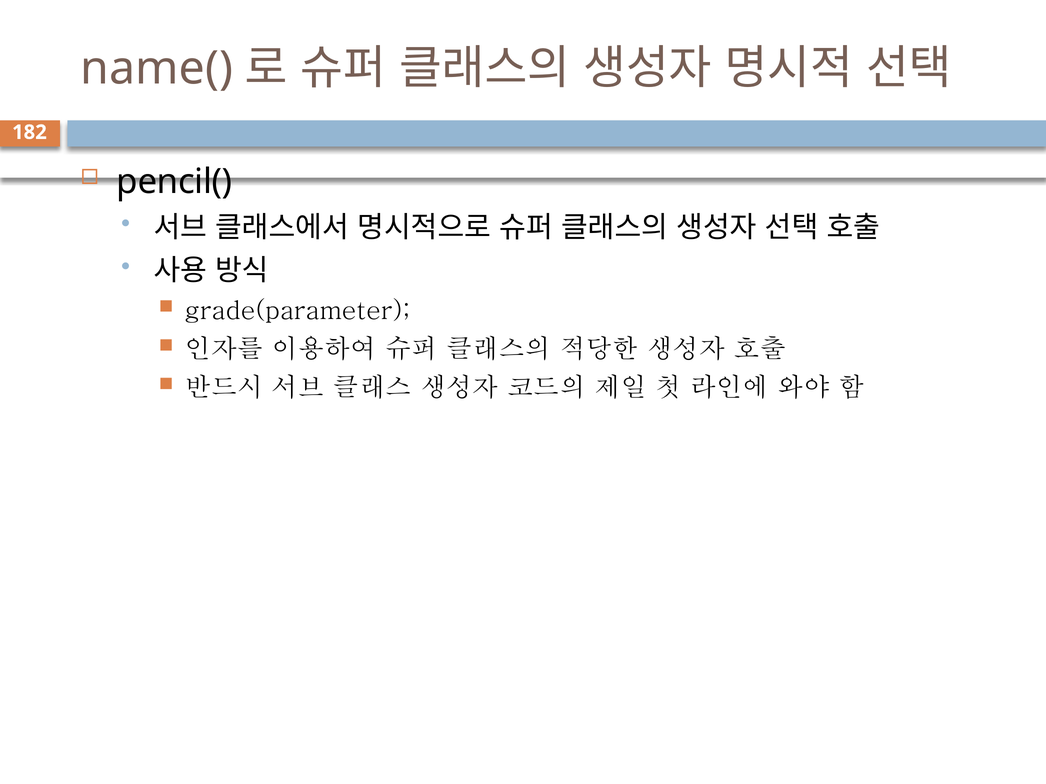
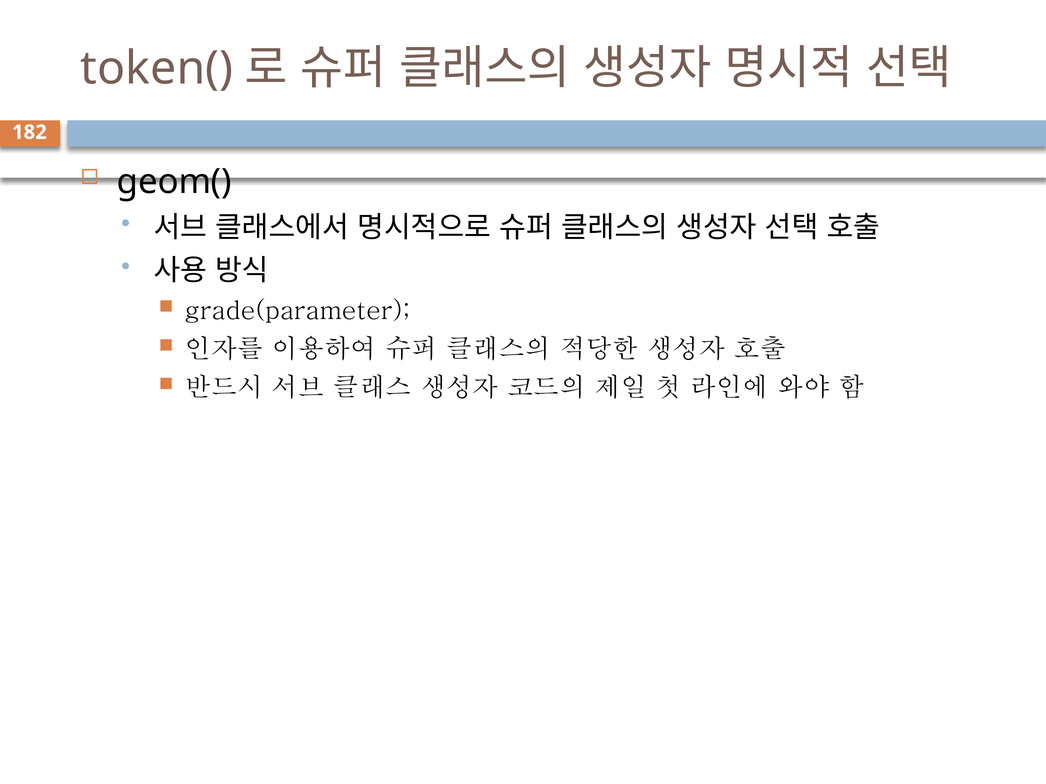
name(: name( -> token(
pencil(: pencil( -> geom(
